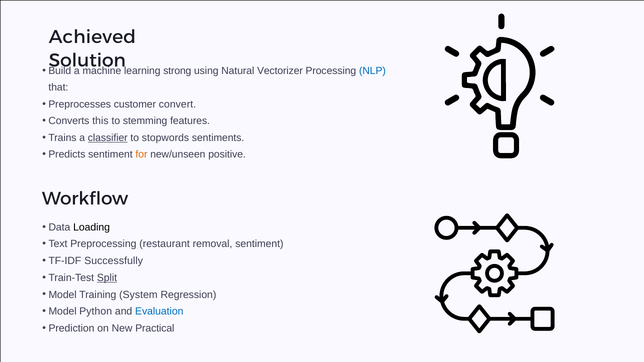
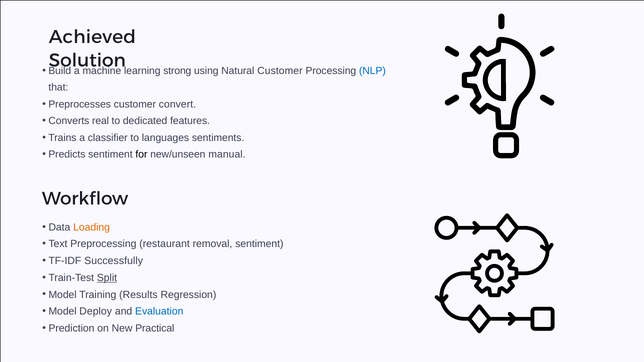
Natural Vectorizer: Vectorizer -> Customer
this: this -> real
stemming: stemming -> dedicated
classifier underline: present -> none
stopwords: stopwords -> languages
for colour: orange -> black
positive: positive -> manual
Loading colour: black -> orange
System: System -> Results
Python: Python -> Deploy
